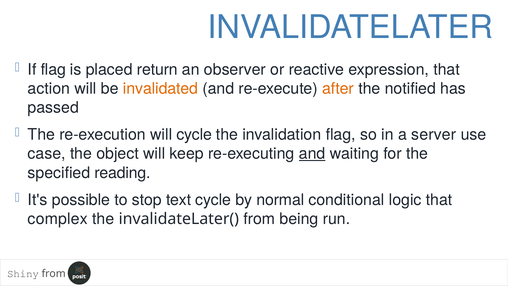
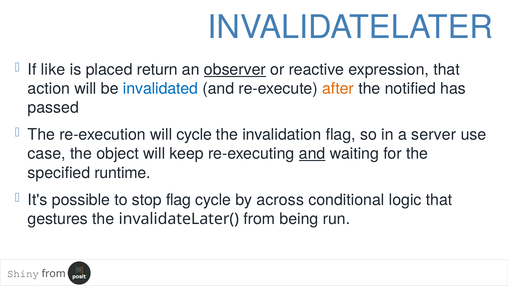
If flag: flag -> like
observer underline: none -> present
invalidated colour: orange -> blue
reading: reading -> runtime
stop text: text -> flag
normal: normal -> across
complex: complex -> gestures
